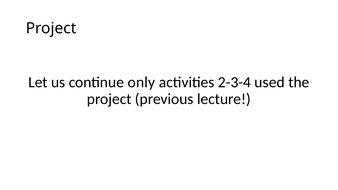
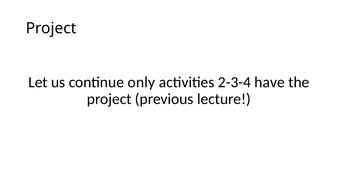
used: used -> have
